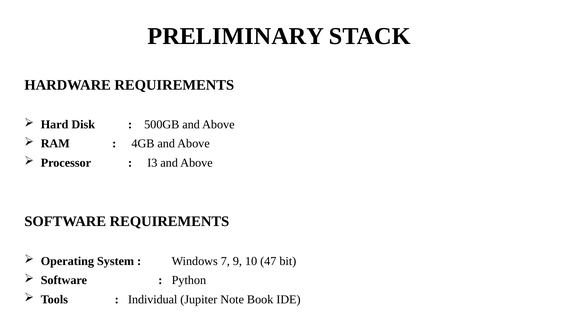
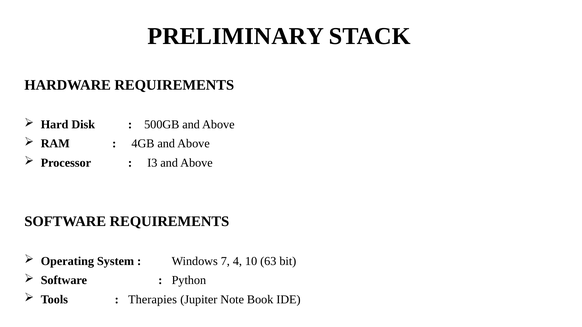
9: 9 -> 4
47: 47 -> 63
Individual: Individual -> Therapies
